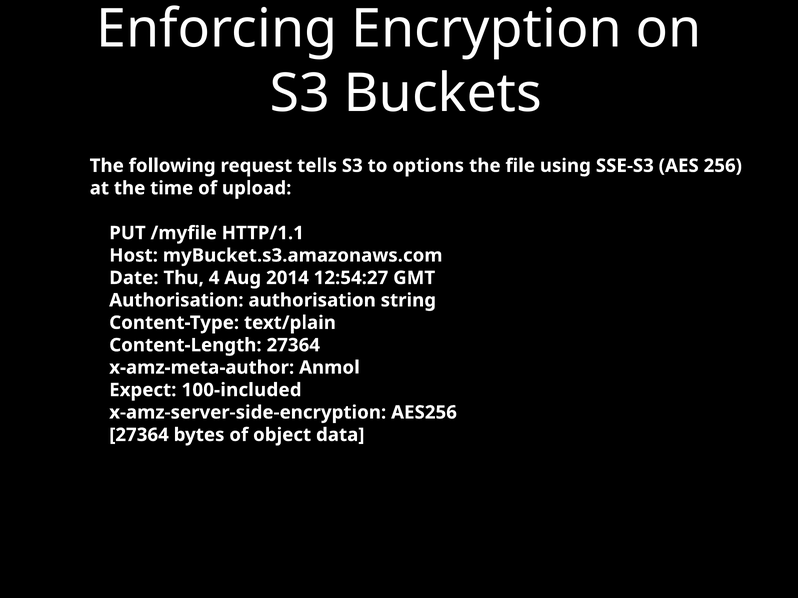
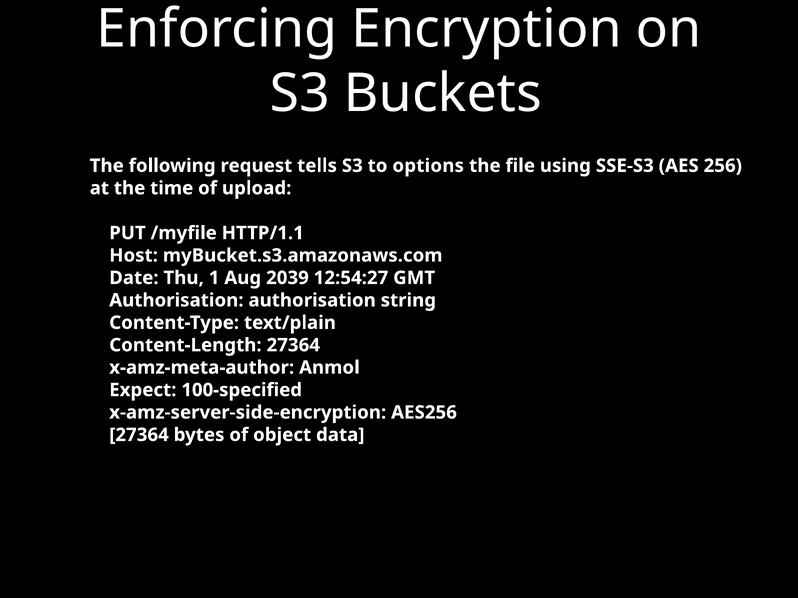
4: 4 -> 1
2014: 2014 -> 2039
100-included: 100-included -> 100-specified
